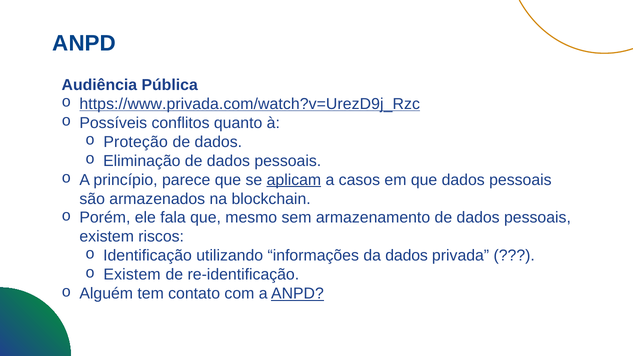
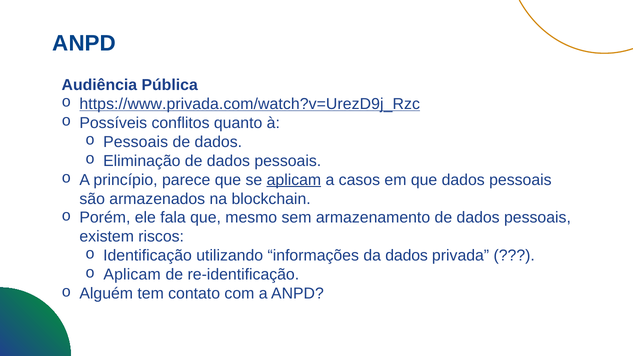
Proteção at (136, 142): Proteção -> Pessoais
Existem at (132, 275): Existem -> Aplicam
ANPD at (297, 294) underline: present -> none
